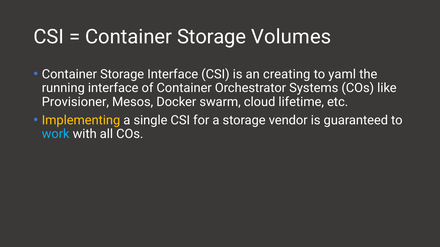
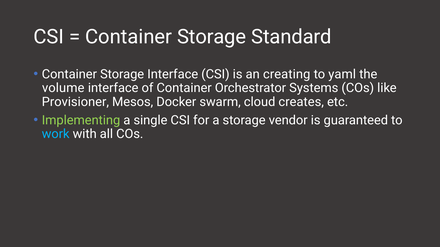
Volumes: Volumes -> Standard
running: running -> volume
lifetime: lifetime -> creates
Implementing colour: yellow -> light green
